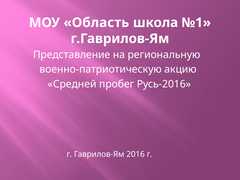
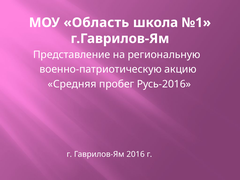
Средней: Средней -> Средняя
